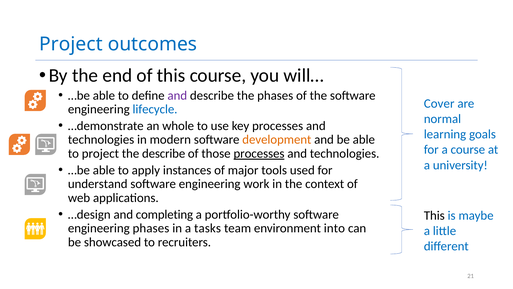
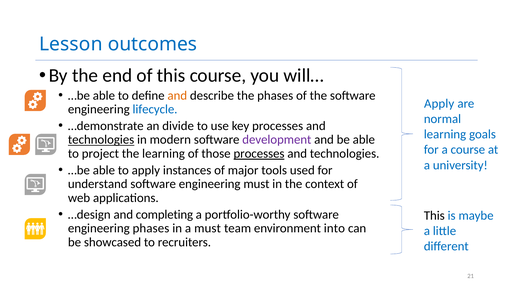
Project at (71, 44): Project -> Lesson
and at (177, 95) colour: purple -> orange
Cover at (439, 103): Cover -> Apply
whole: whole -> divide
technologies at (101, 140) underline: none -> present
development colour: orange -> purple
the describe: describe -> learning
engineering work: work -> must
a tasks: tasks -> must
